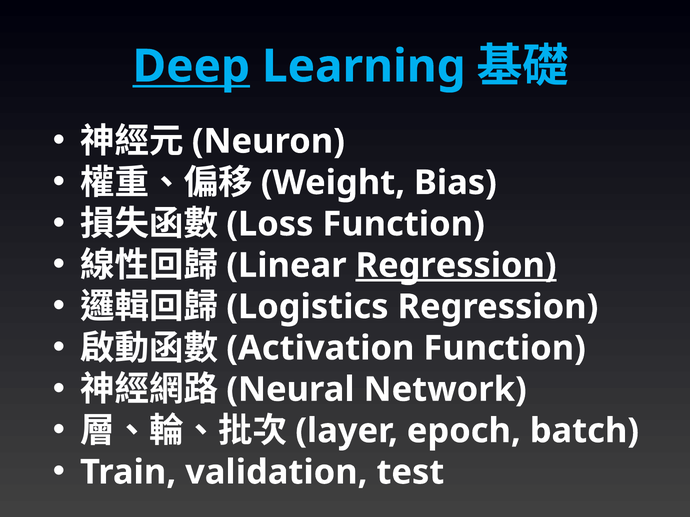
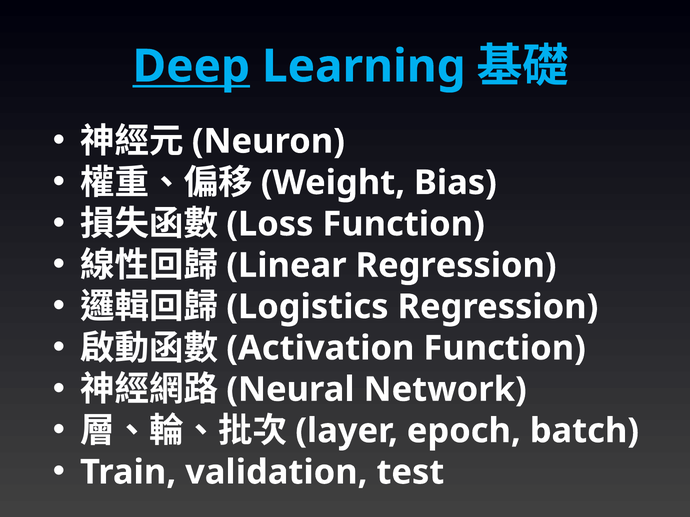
Regression at (456, 266) underline: present -> none
